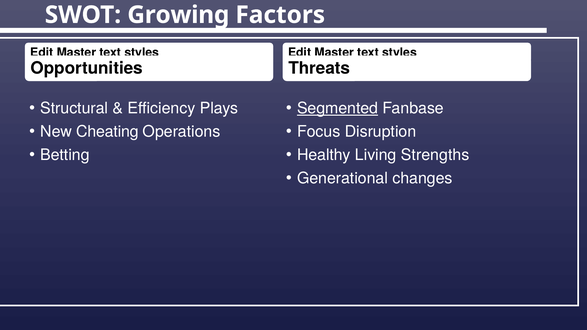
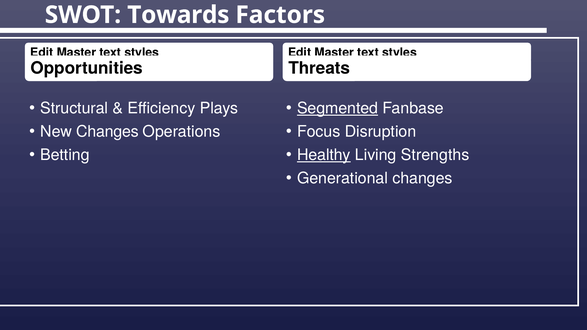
Growing: Growing -> Towards
New Cheating: Cheating -> Changes
Healthy underline: none -> present
